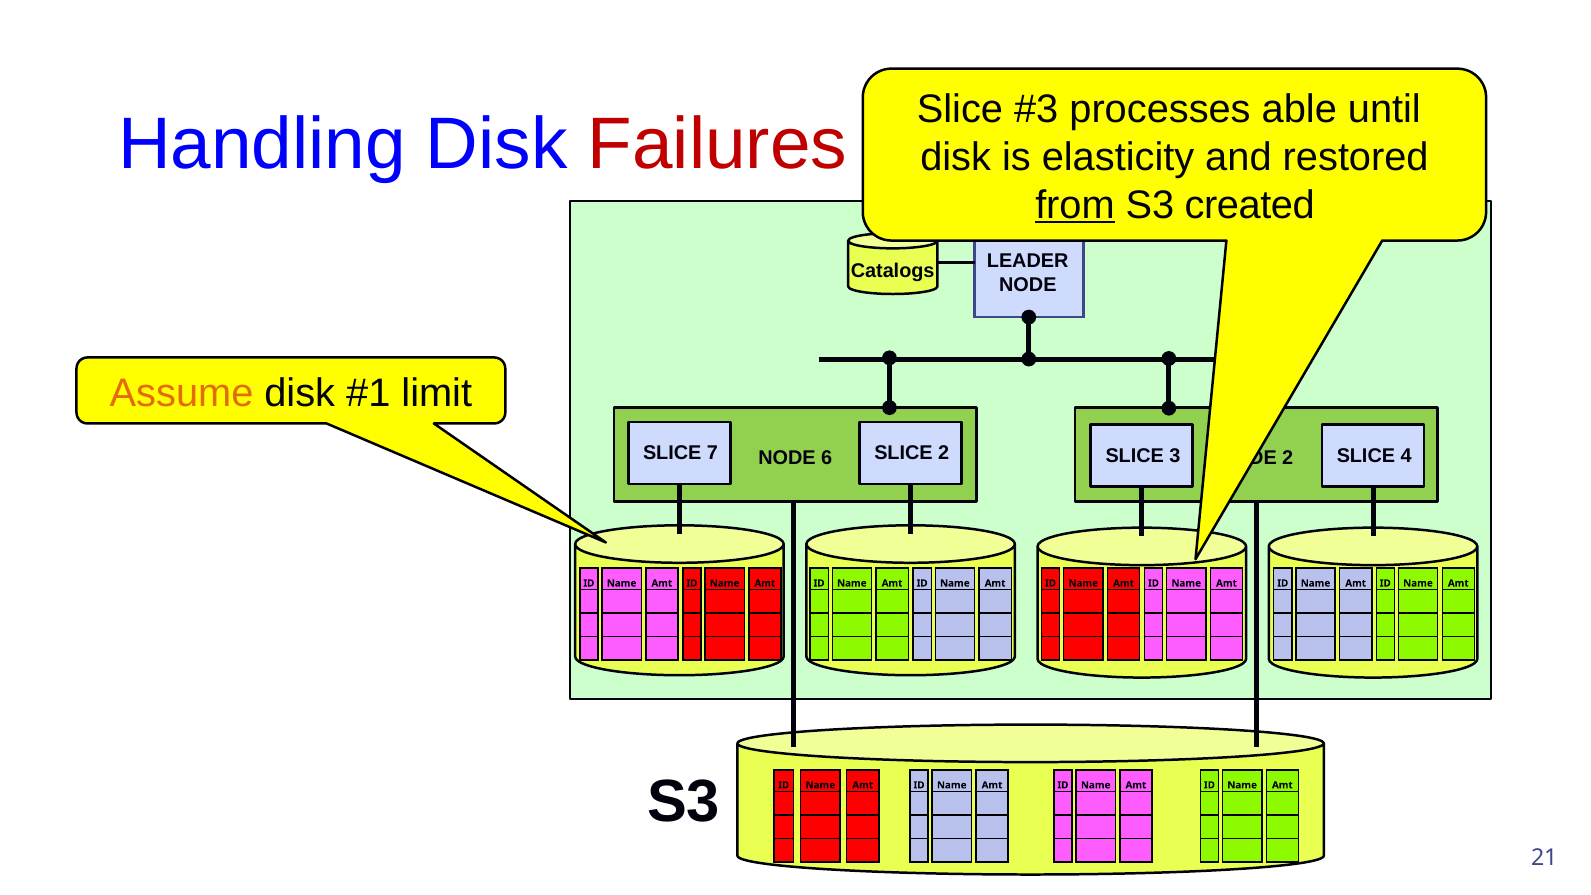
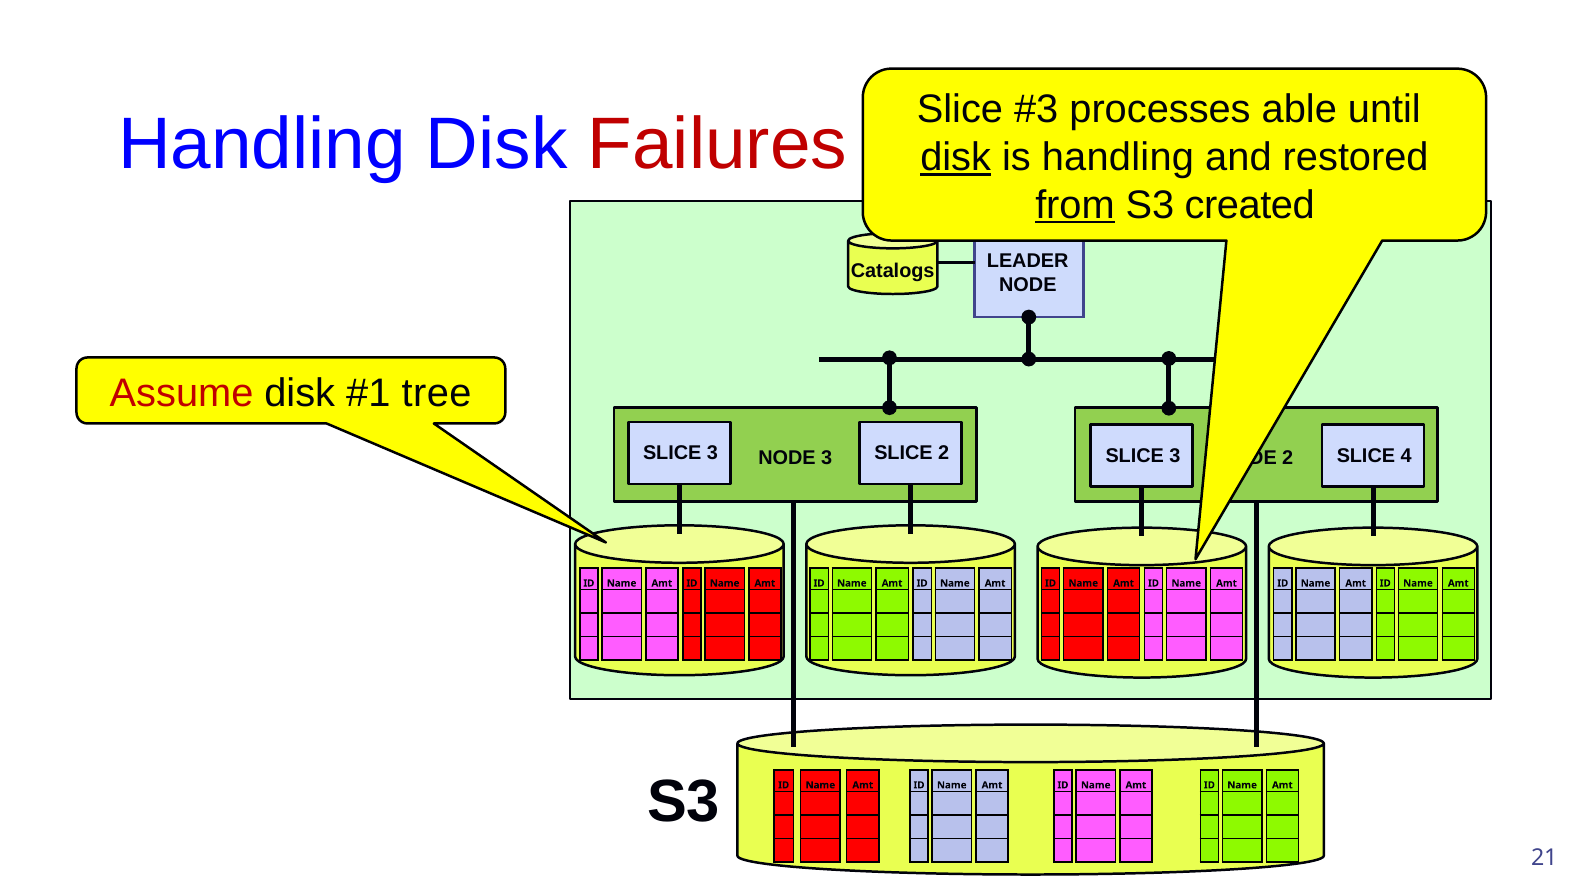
disk at (956, 157) underline: none -> present
is elasticity: elasticity -> handling
Assume colour: orange -> red
limit: limit -> tree
7 at (713, 453): 7 -> 3
NODE 6: 6 -> 3
